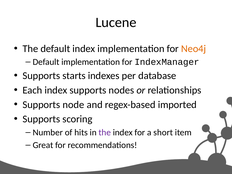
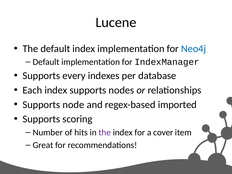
Neo4j colour: orange -> blue
starts: starts -> every
short: short -> cover
